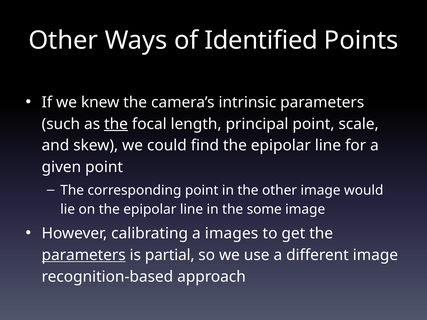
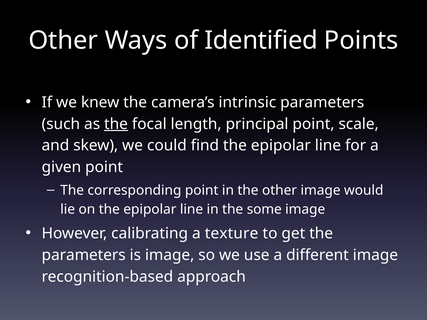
images: images -> texture
parameters at (84, 255) underline: present -> none
is partial: partial -> image
